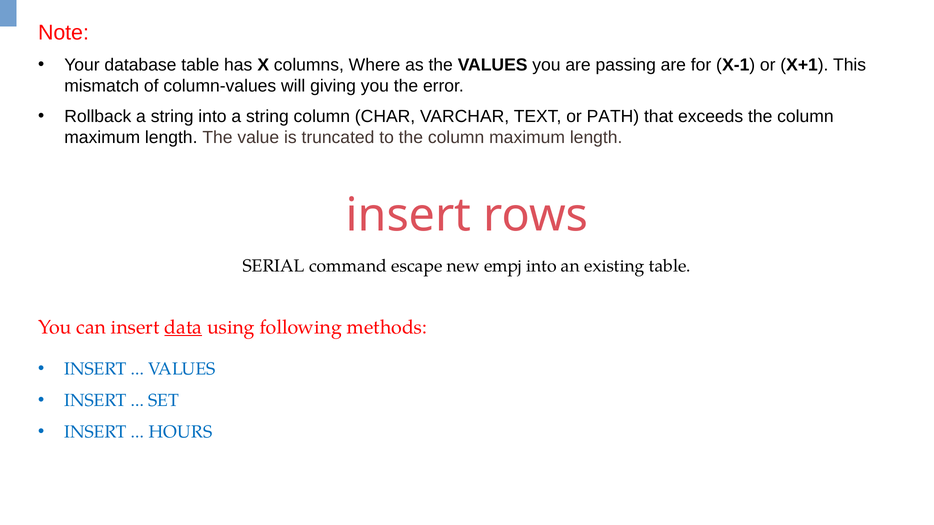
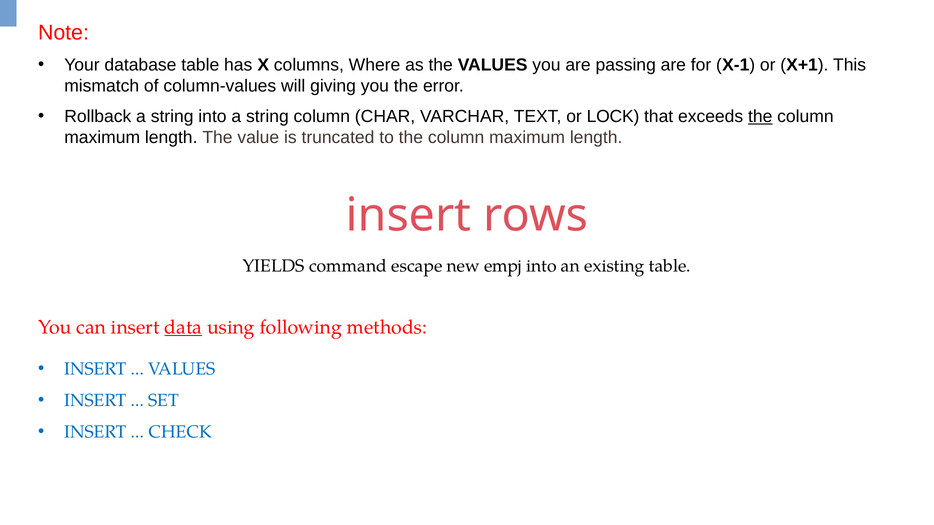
PATH: PATH -> LOCK
the at (760, 116) underline: none -> present
SERIAL: SERIAL -> YIELDS
HOURS: HOURS -> CHECK
